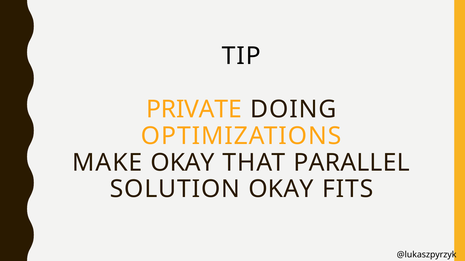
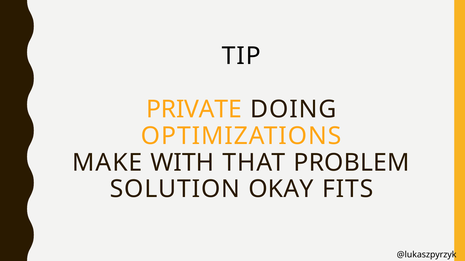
MAKE OKAY: OKAY -> WITH
PARALLEL: PARALLEL -> PROBLEM
